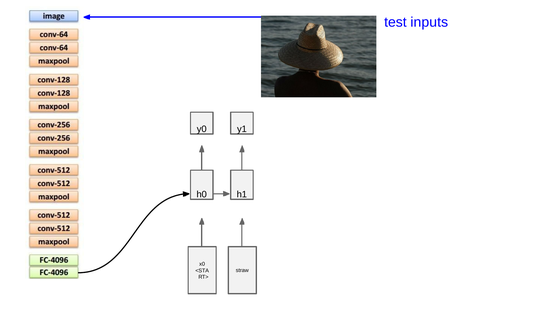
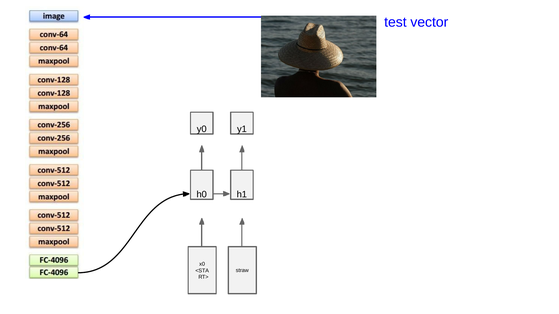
inputs: inputs -> vector
